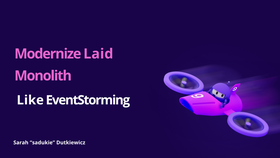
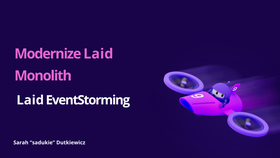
Like at (30, 100): Like -> Laid
